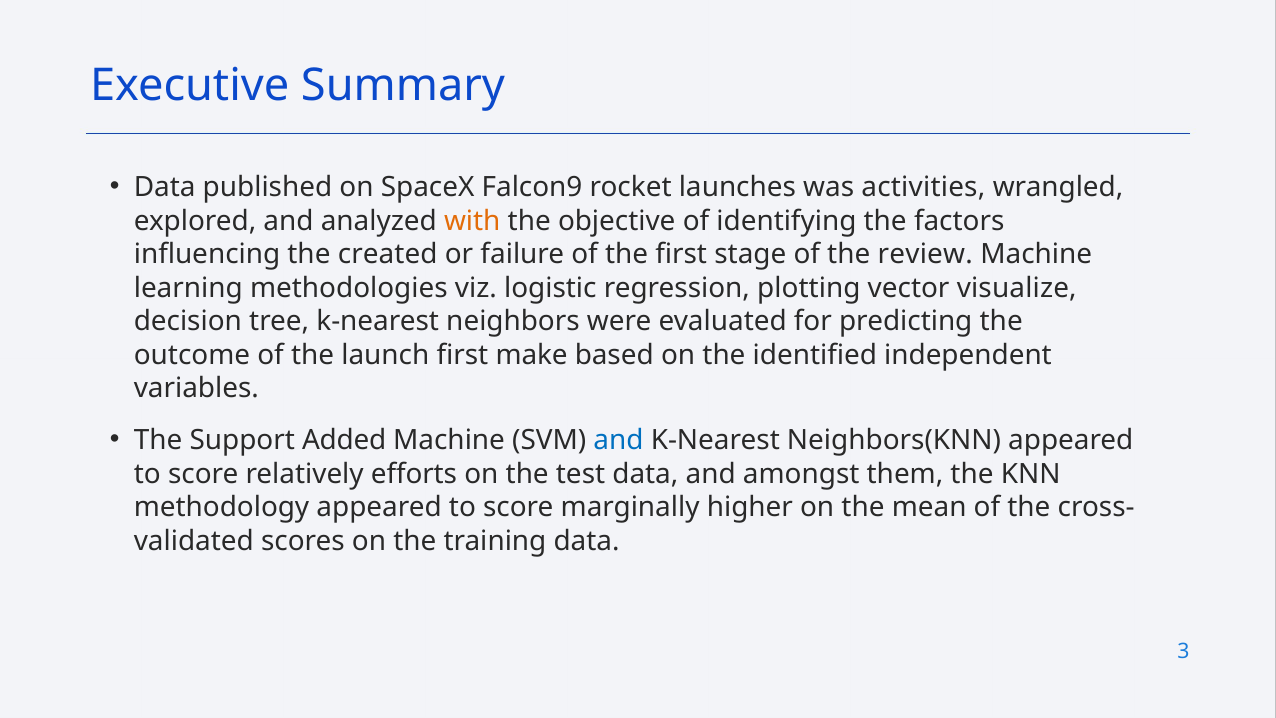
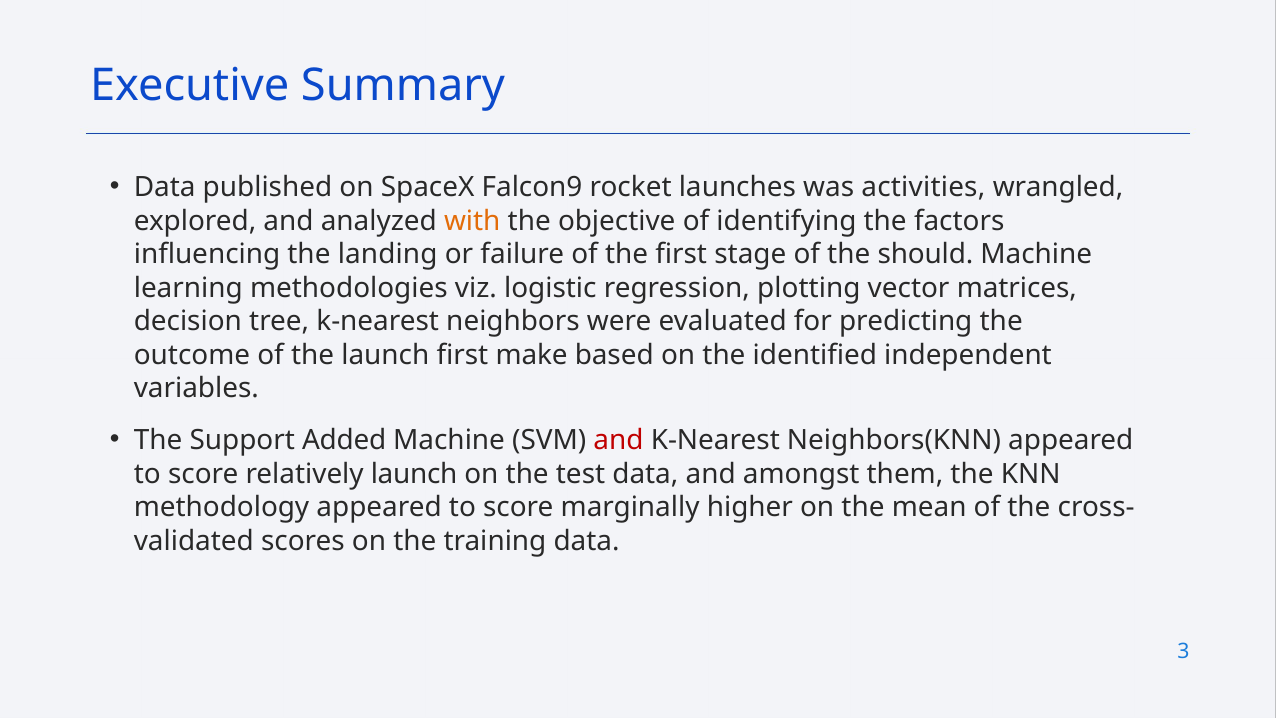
created: created -> landing
review: review -> should
visualize: visualize -> matrices
and at (619, 440) colour: blue -> red
relatively efforts: efforts -> launch
